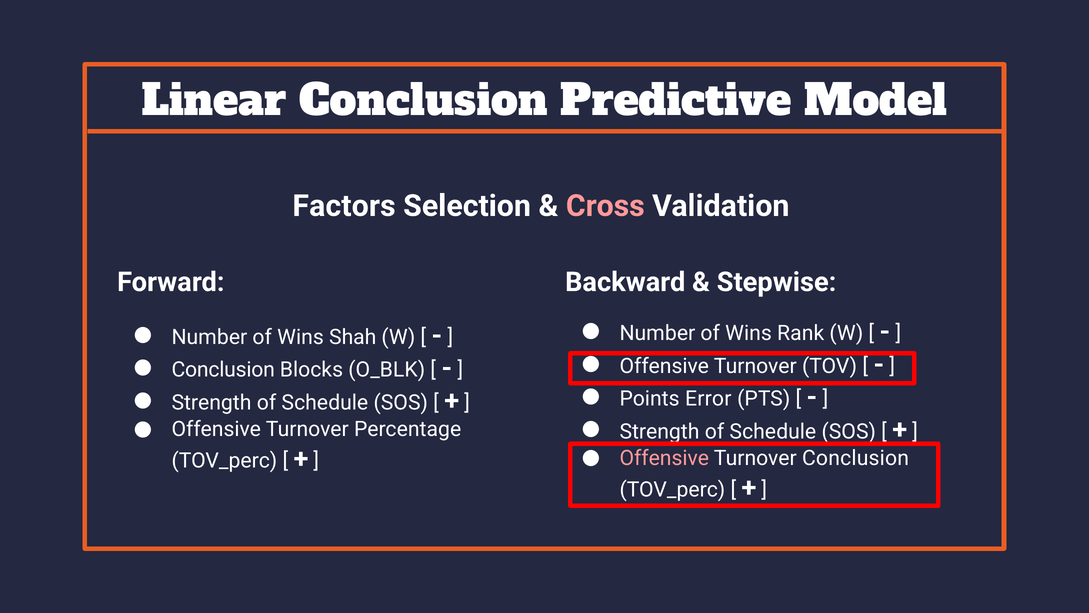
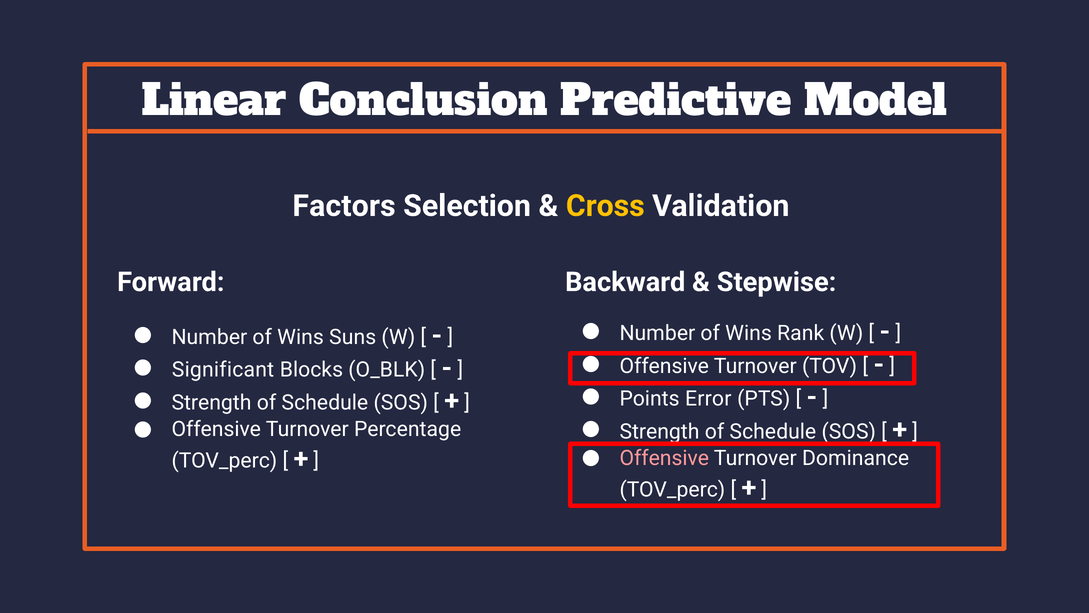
Cross colour: pink -> yellow
Shah: Shah -> Suns
Conclusion at (223, 370): Conclusion -> Significant
Turnover Conclusion: Conclusion -> Dominance
